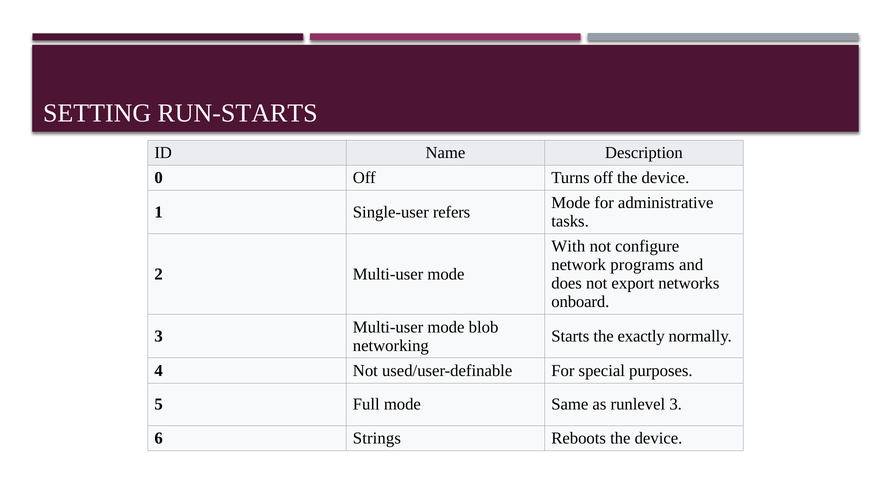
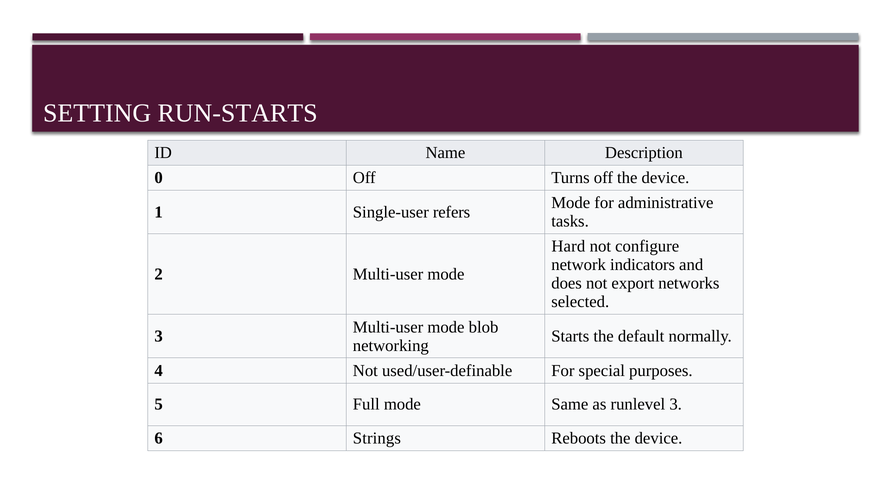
With: With -> Hard
programs: programs -> indicators
onboard: onboard -> selected
exactly: exactly -> default
